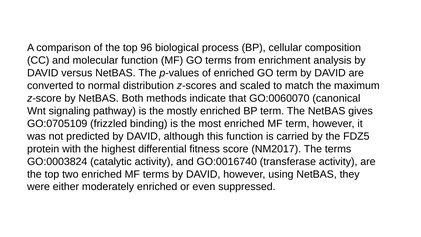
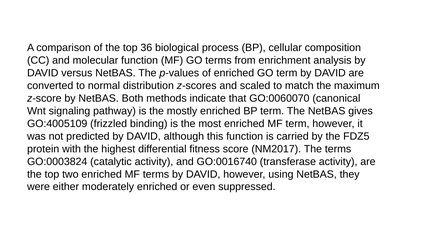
96: 96 -> 36
GO:0705109: GO:0705109 -> GO:4005109
